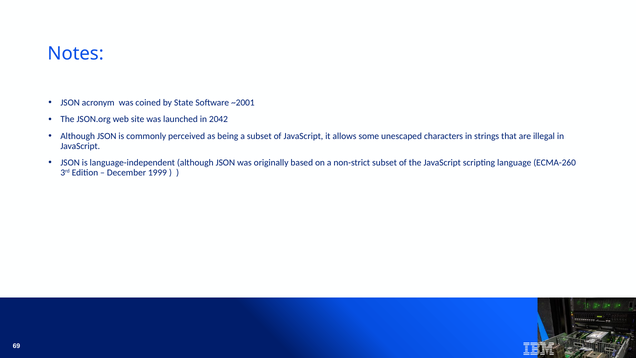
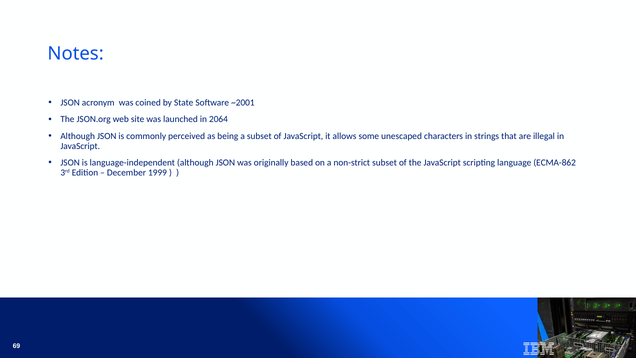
2042: 2042 -> 2064
ECMA-260: ECMA-260 -> ECMA-862
